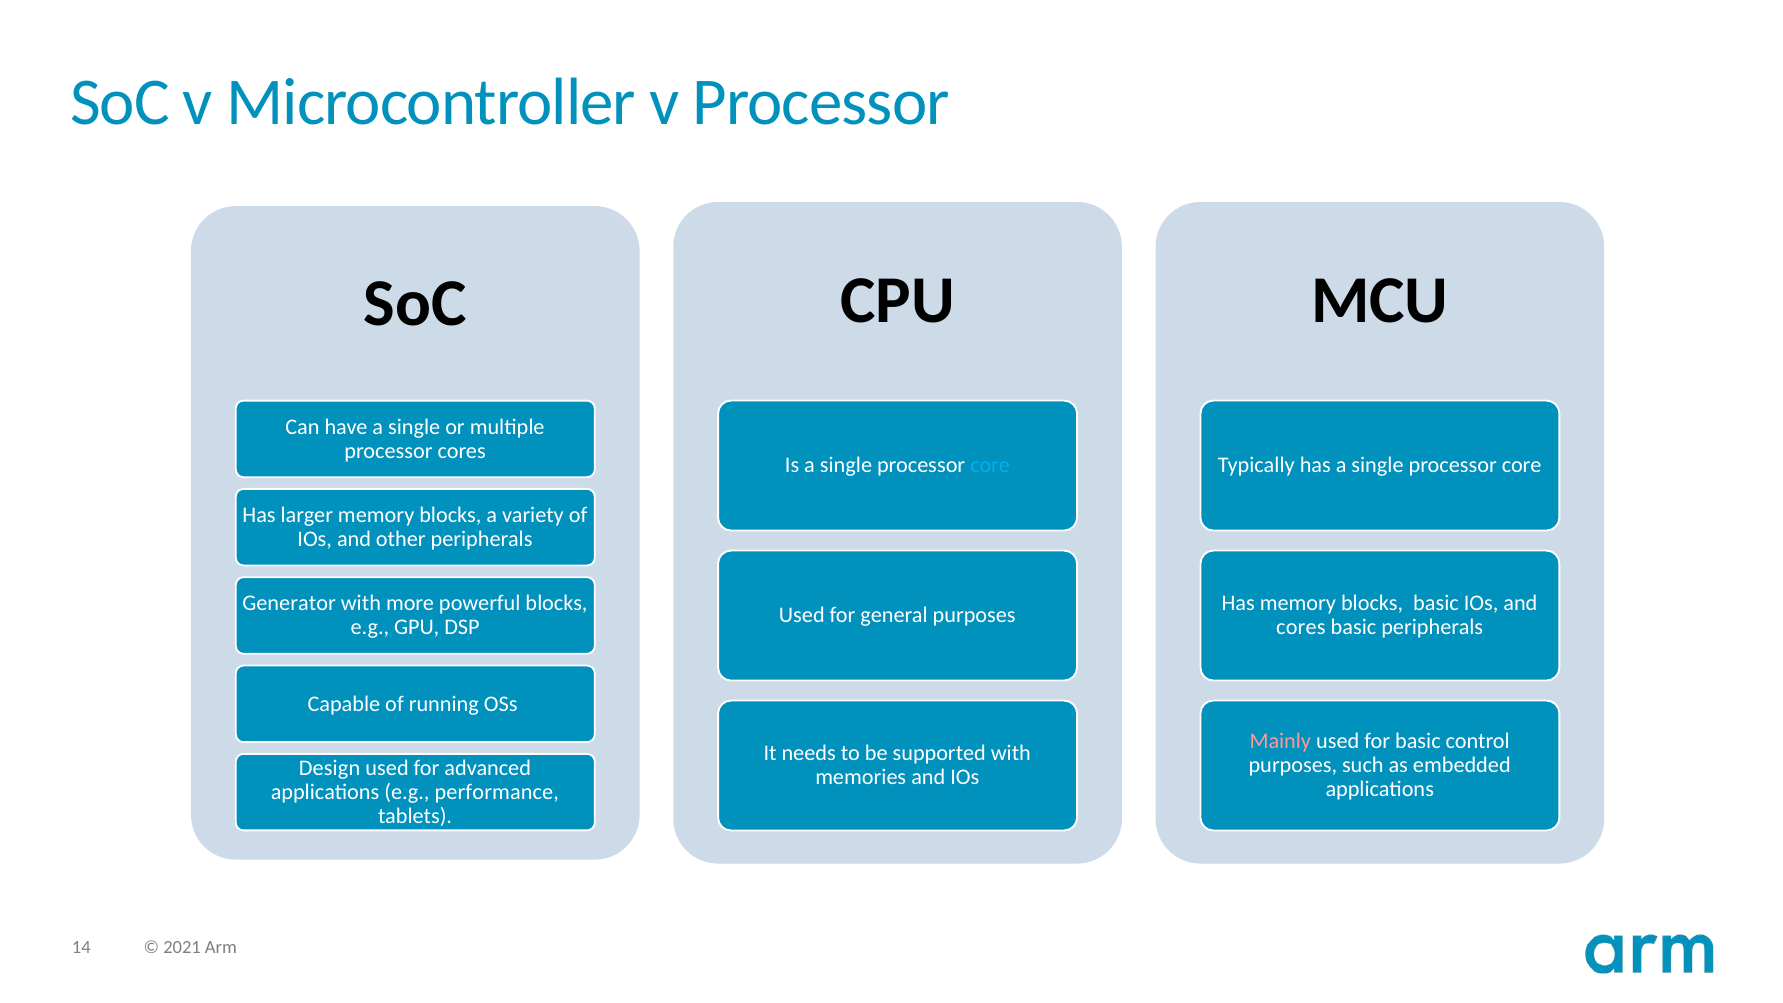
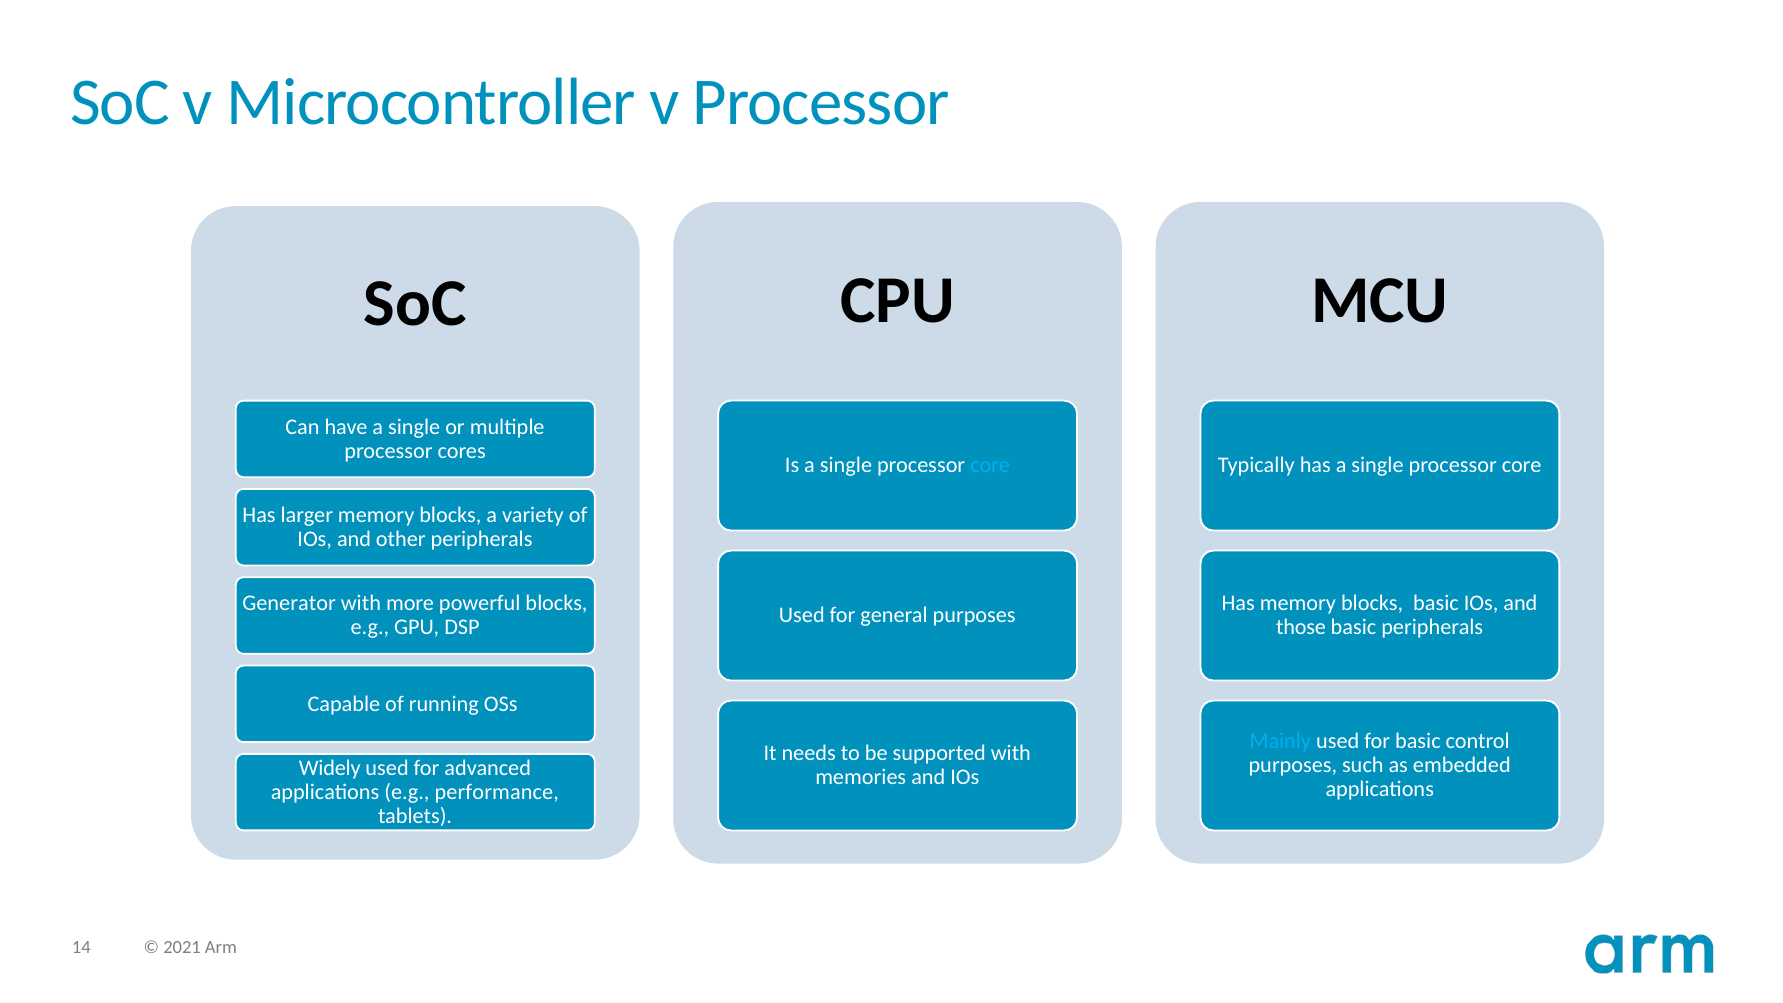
cores at (1301, 627): cores -> those
Mainly colour: pink -> light blue
Design: Design -> Widely
